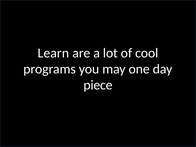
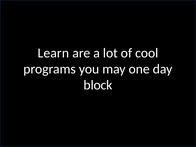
piece: piece -> block
